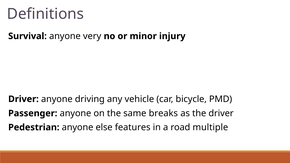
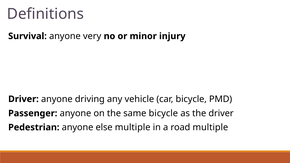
same breaks: breaks -> bicycle
else features: features -> multiple
